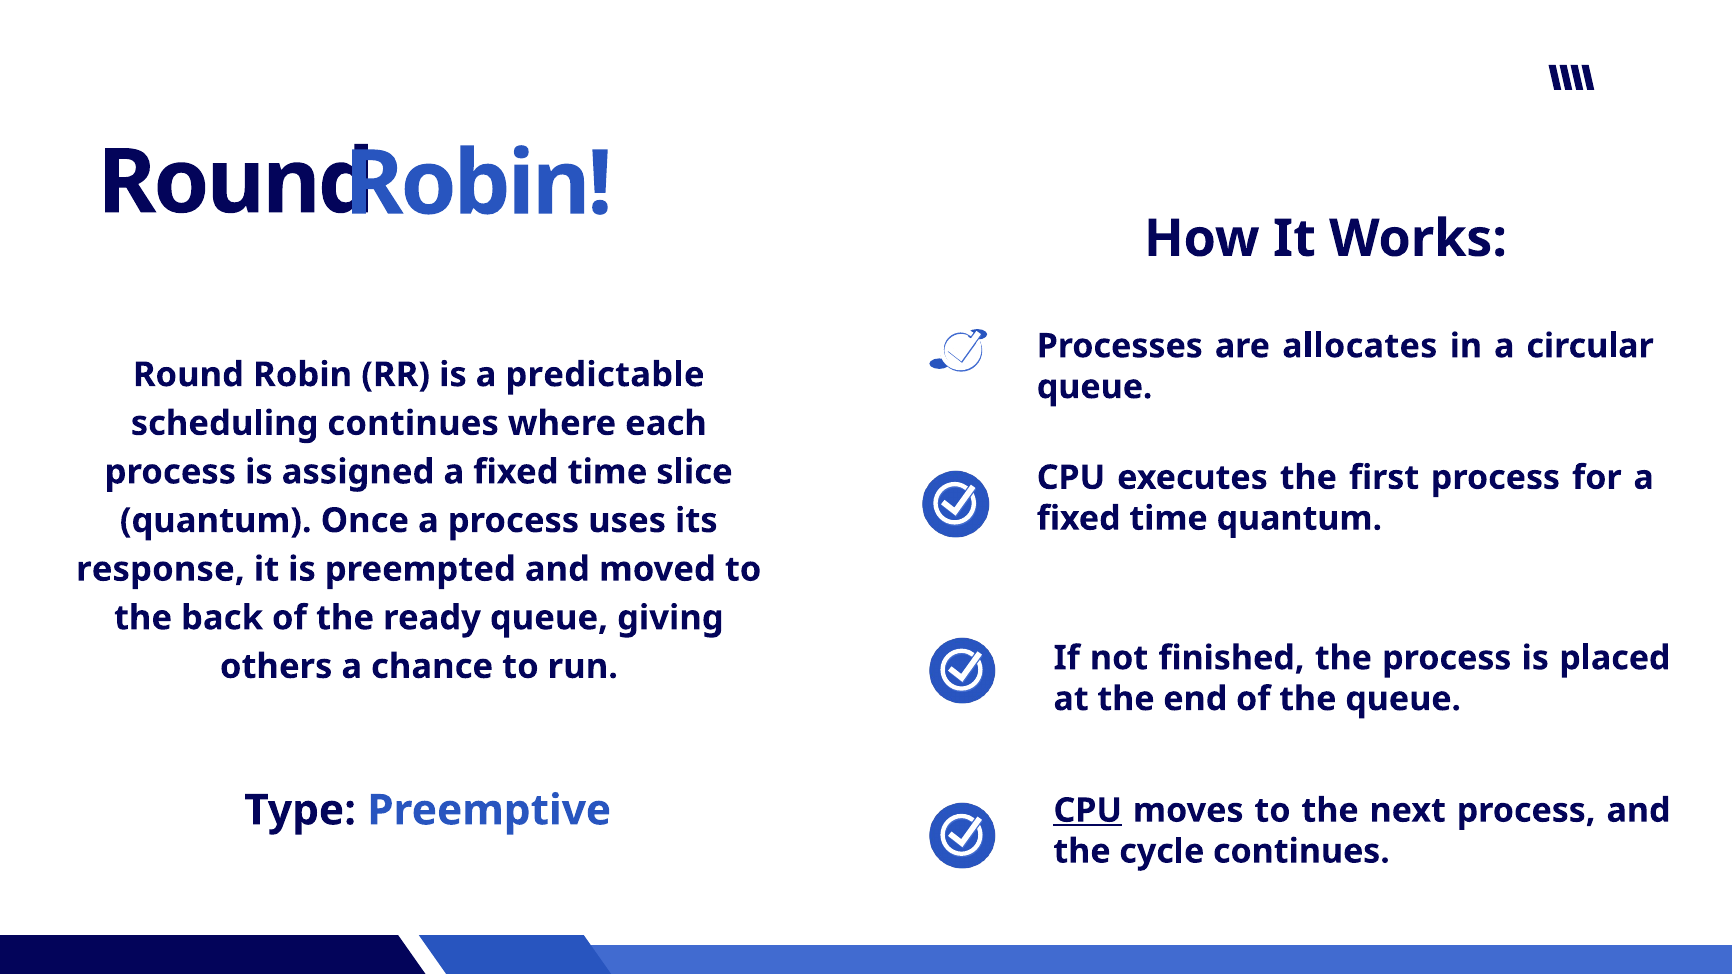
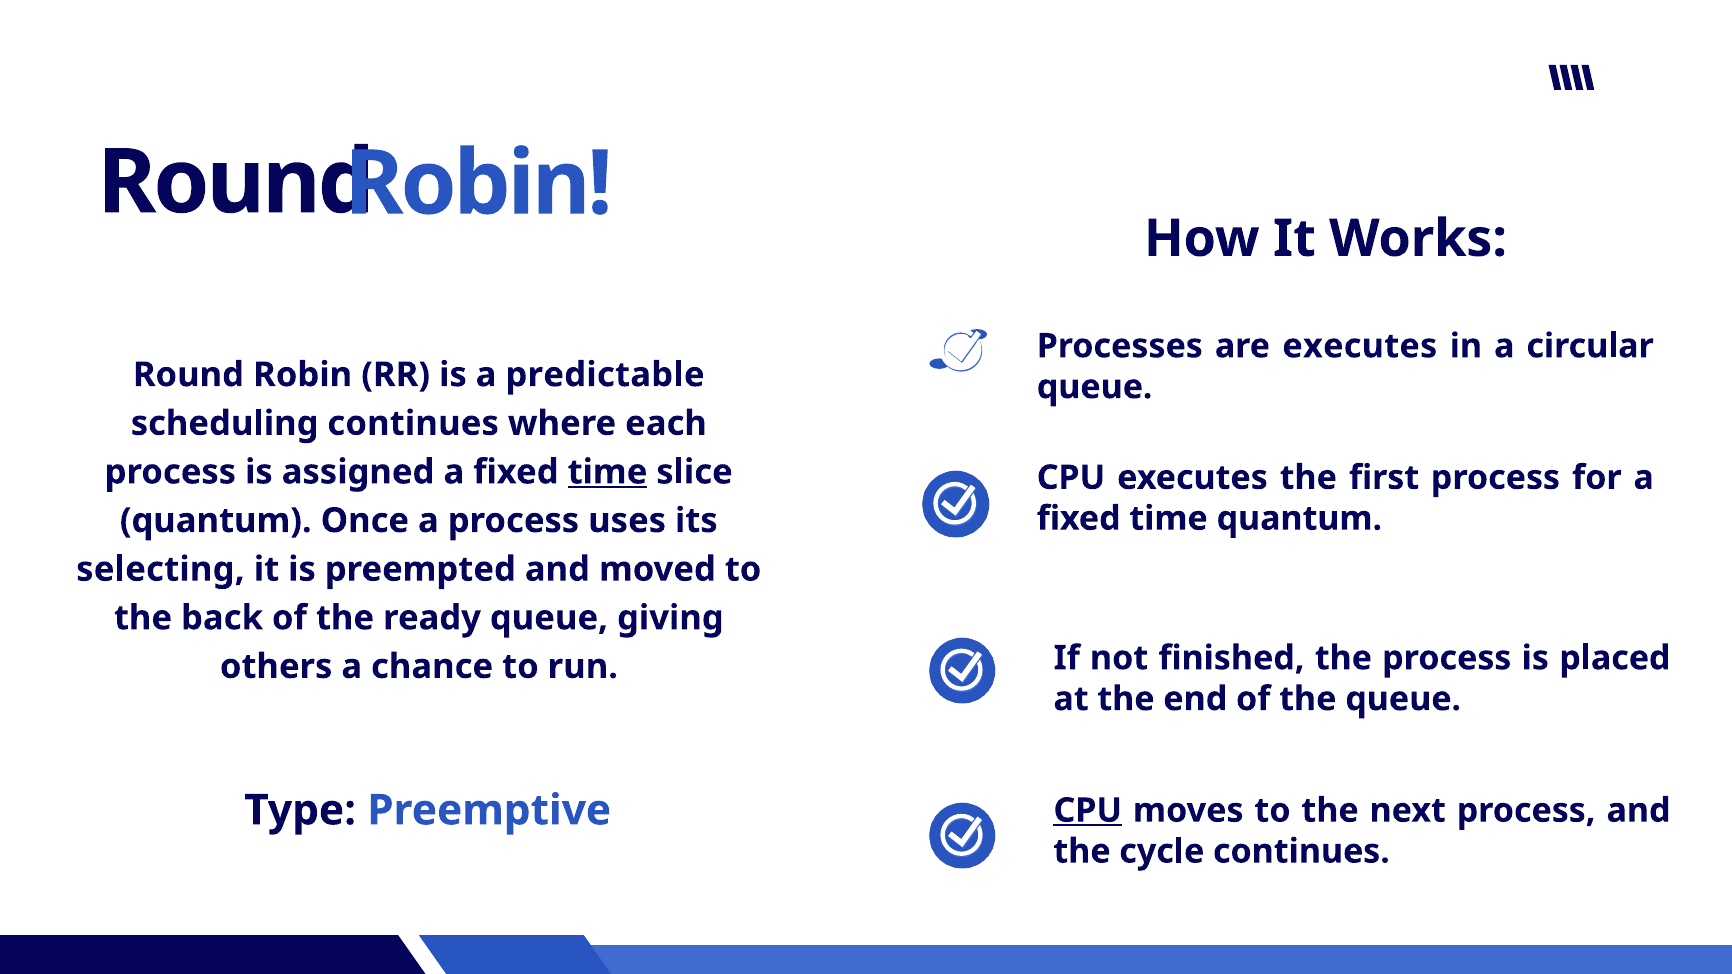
are allocates: allocates -> executes
time at (607, 472) underline: none -> present
response: response -> selecting
